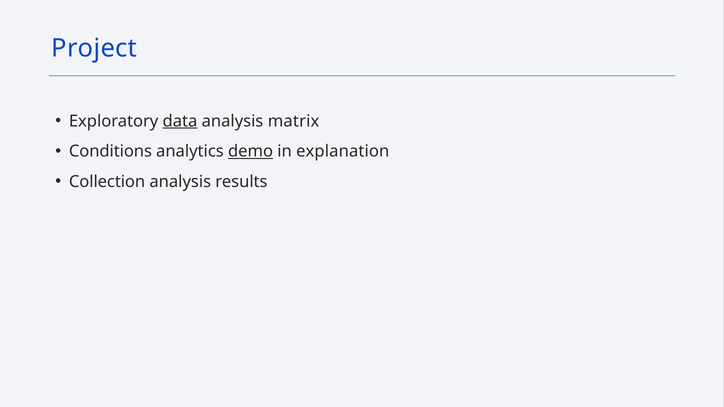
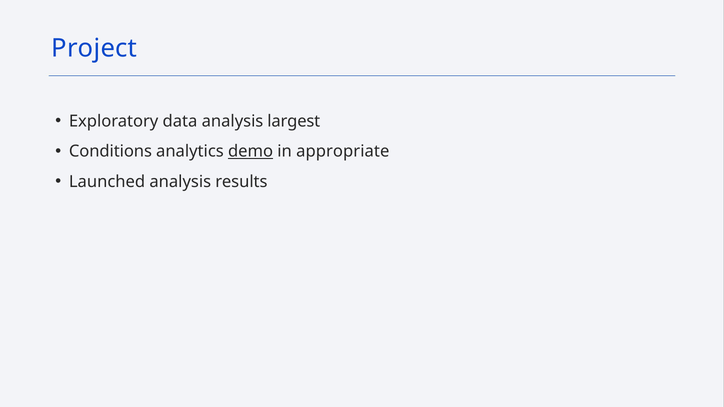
data underline: present -> none
matrix: matrix -> largest
explanation: explanation -> appropriate
Collection: Collection -> Launched
